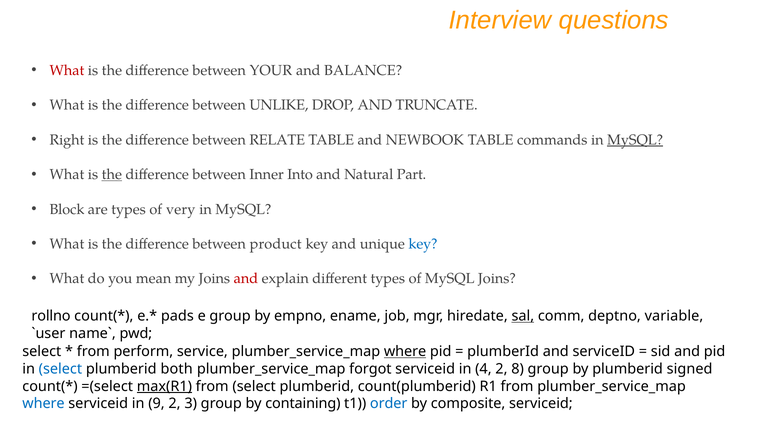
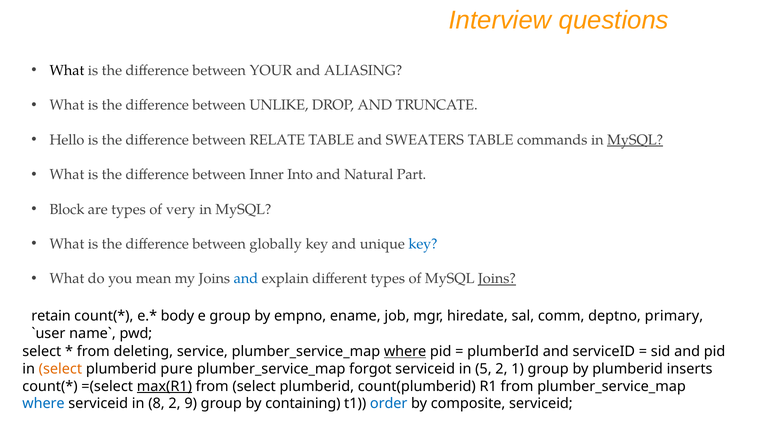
What at (67, 70) colour: red -> black
BALANCE: BALANCE -> ALIASING
Right: Right -> Hello
NEWBOOK: NEWBOOK -> SWEATERS
the at (112, 174) underline: present -> none
product: product -> globally
and at (246, 279) colour: red -> blue
Joins at (497, 279) underline: none -> present
rollno: rollno -> retain
pads: pads -> body
sal underline: present -> none
variable: variable -> primary
perform: perform -> deleting
select at (60, 369) colour: blue -> orange
both: both -> pure
4: 4 -> 5
8: 8 -> 1
signed: signed -> inserts
9: 9 -> 8
3: 3 -> 9
